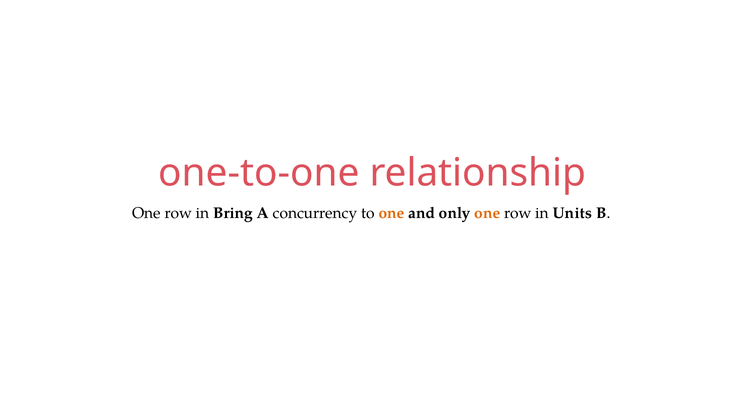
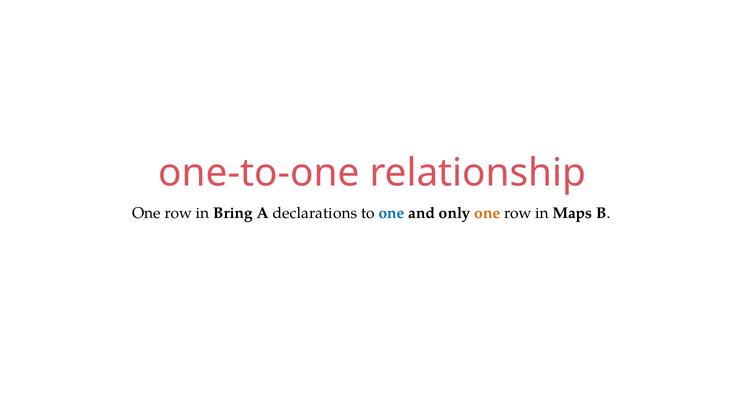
concurrency: concurrency -> declarations
one at (391, 213) colour: orange -> blue
Units: Units -> Maps
